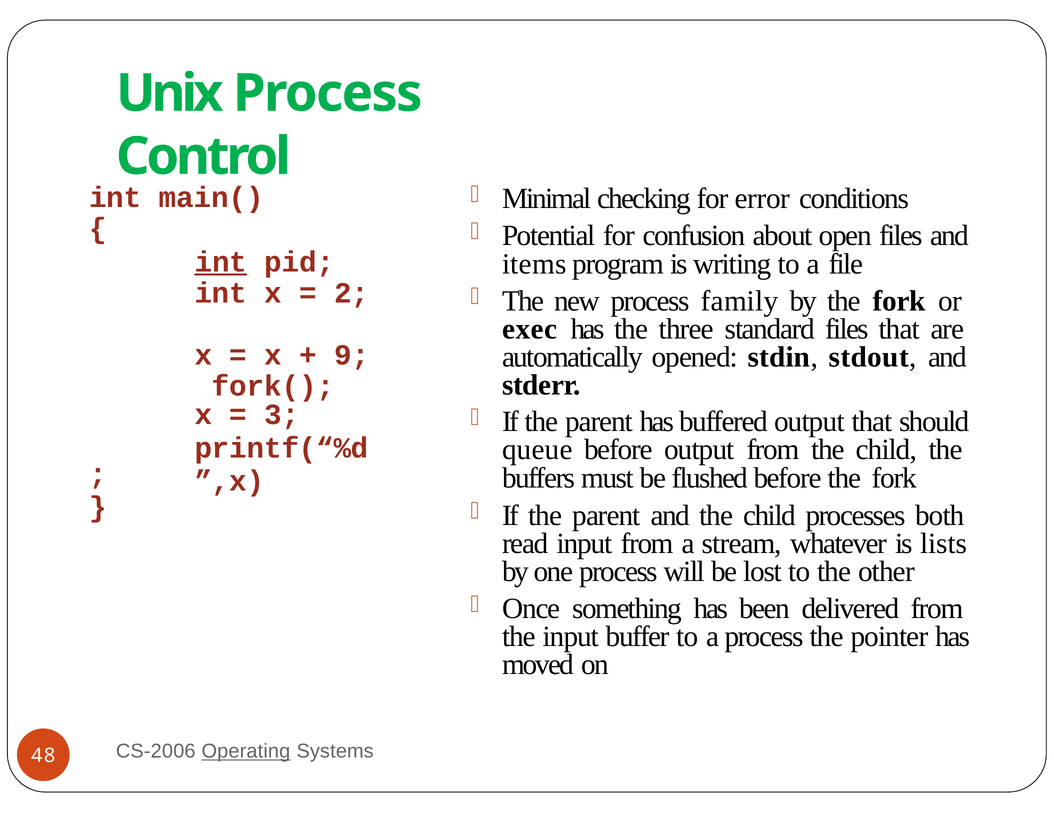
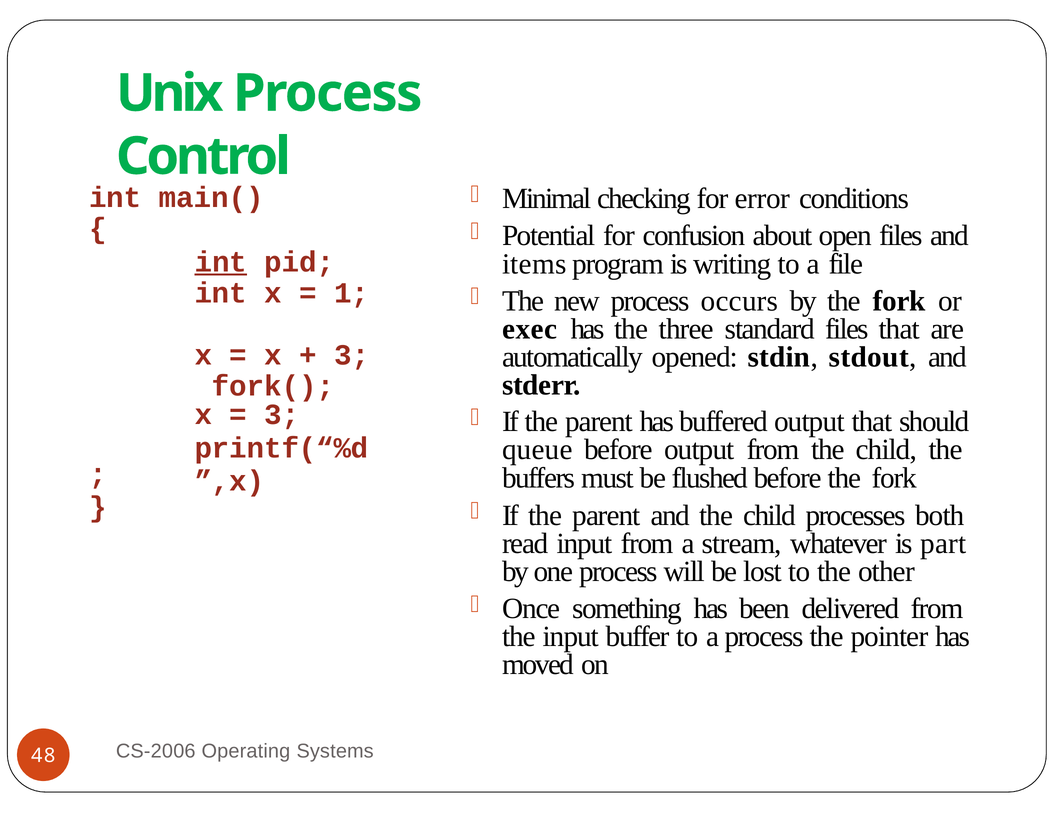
2: 2 -> 1
family: family -> occurs
9 at (352, 355): 9 -> 3
lists: lists -> part
Operating underline: present -> none
